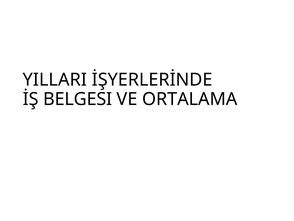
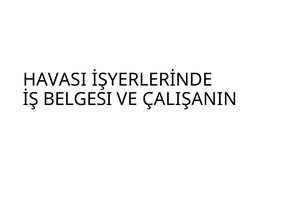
YILLARI: YILLARI -> HAVASI
ORTALAMA: ORTALAMA -> ÇALIŞANIN
